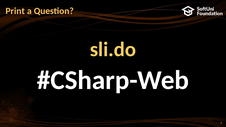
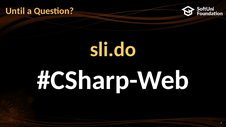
Print: Print -> Until
